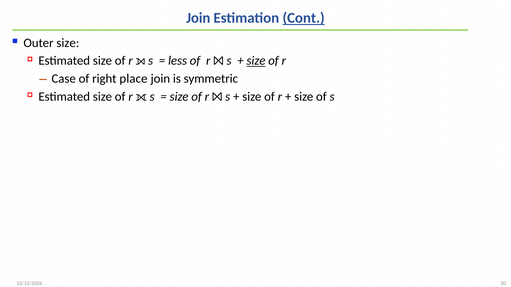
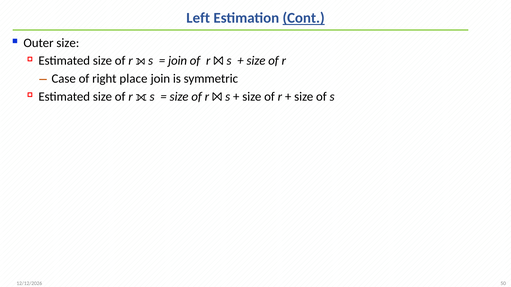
Join at (198, 18): Join -> Left
less at (178, 61): less -> join
size at (256, 61) underline: present -> none
